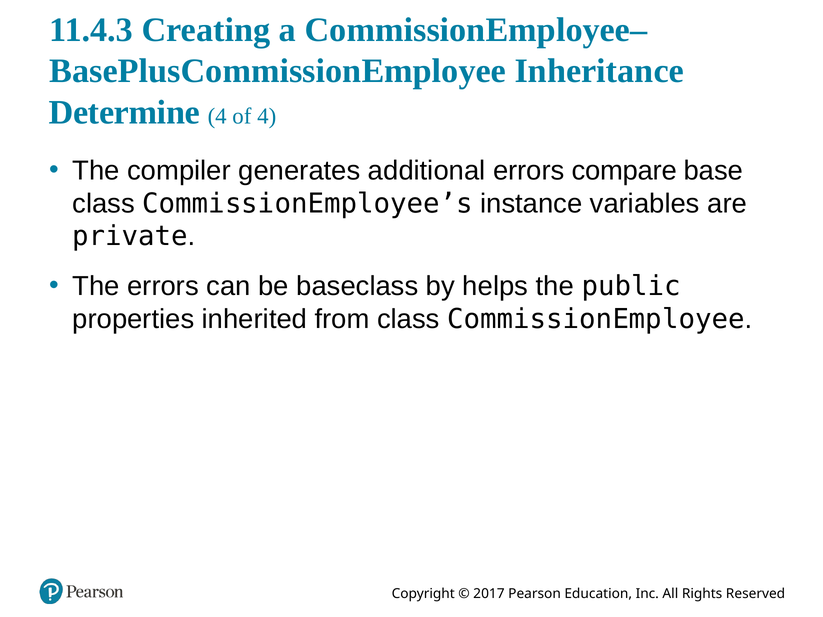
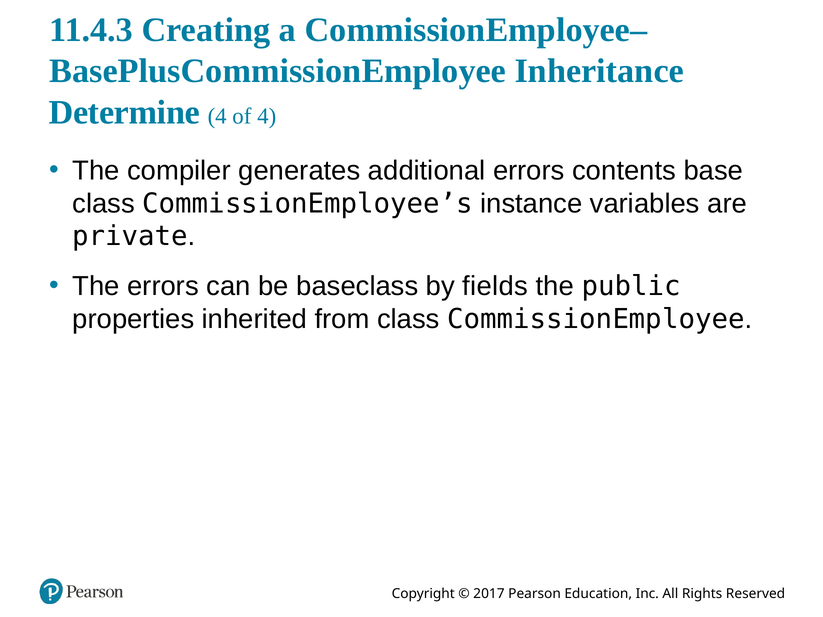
compare: compare -> contents
helps: helps -> fields
